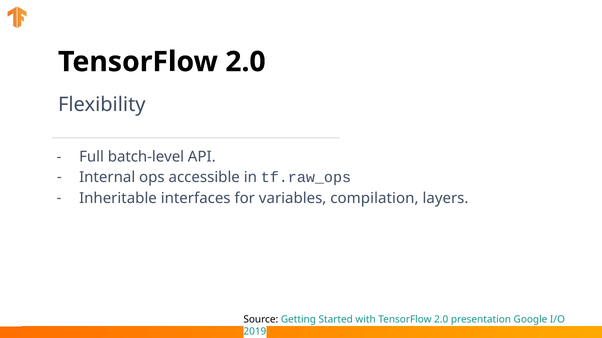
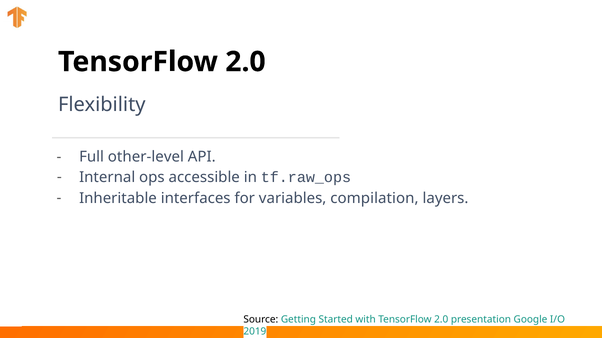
batch-level: batch-level -> other-level
